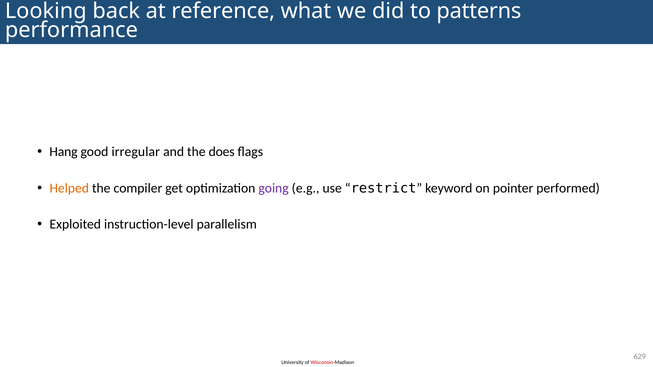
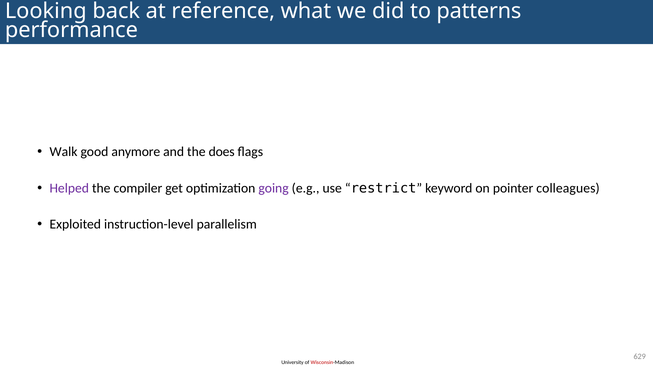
Hang: Hang -> Walk
irregular: irregular -> anymore
Helped colour: orange -> purple
performed: performed -> colleagues
